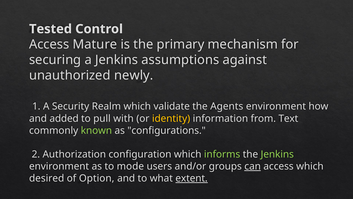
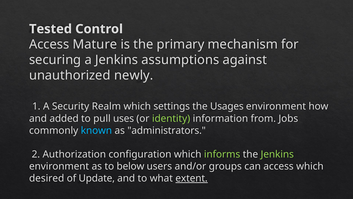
validate: validate -> settings
Agents: Agents -> Usages
with: with -> uses
identity colour: yellow -> light green
Text: Text -> Jobs
known colour: light green -> light blue
configurations: configurations -> administrators
mode: mode -> below
can underline: present -> none
Option: Option -> Update
